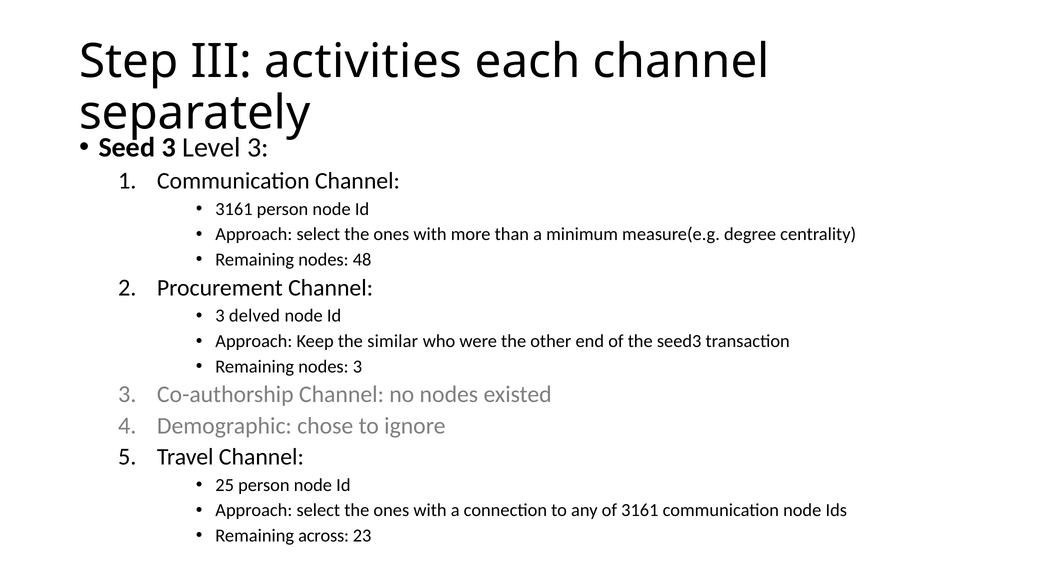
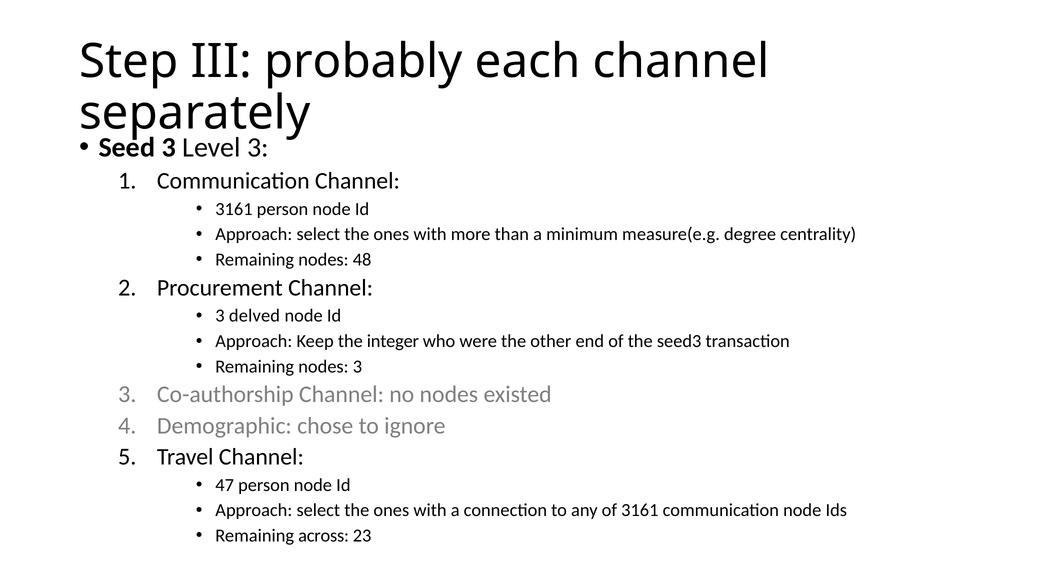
activities: activities -> probably
similar: similar -> integer
25: 25 -> 47
